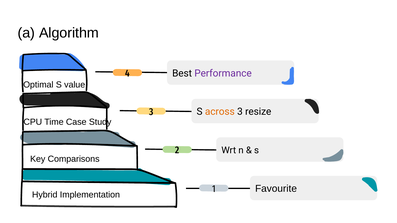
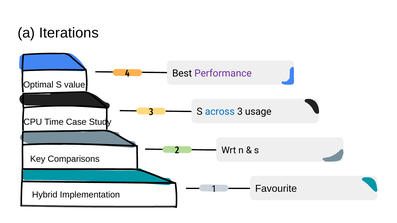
Algorithm: Algorithm -> Iterations
across colour: orange -> blue
resize: resize -> usage
